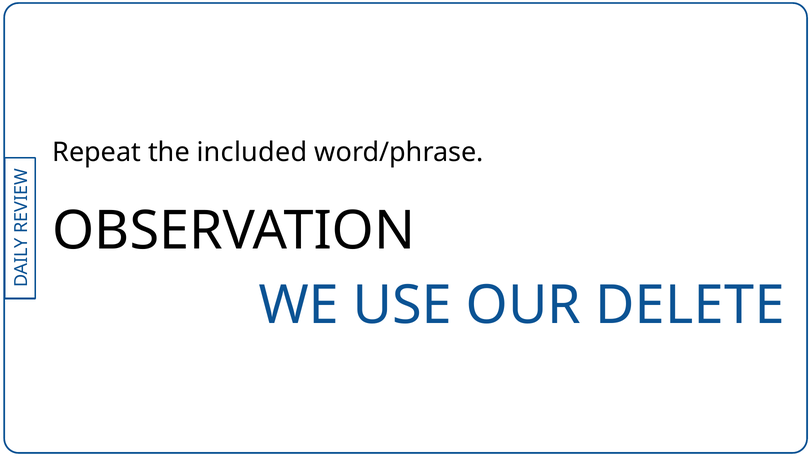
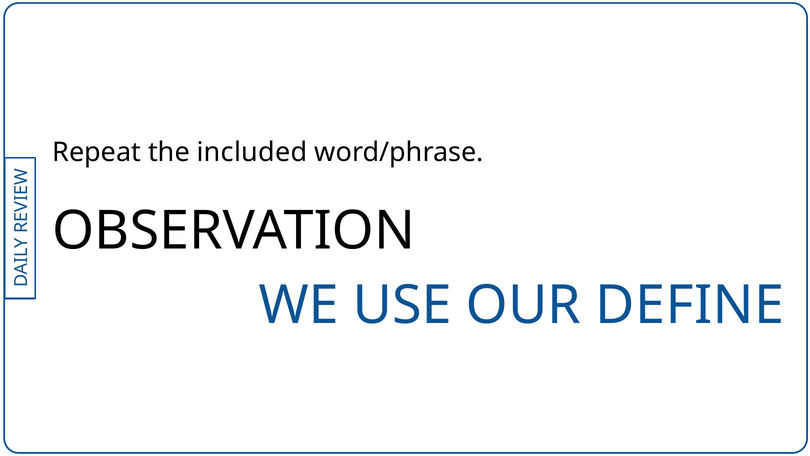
DELETE: DELETE -> DEFINE
